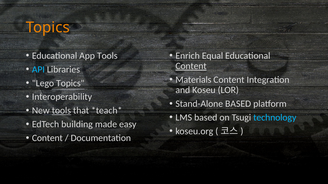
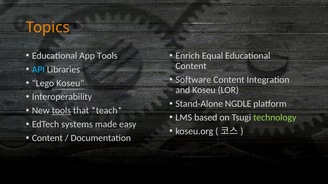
Content at (191, 66) underline: present -> none
Materials: Materials -> Software
Lego Topics: Topics -> Koseu
Stand-Alone BASED: BASED -> NGDLE
technology colour: light blue -> light green
building: building -> systems
